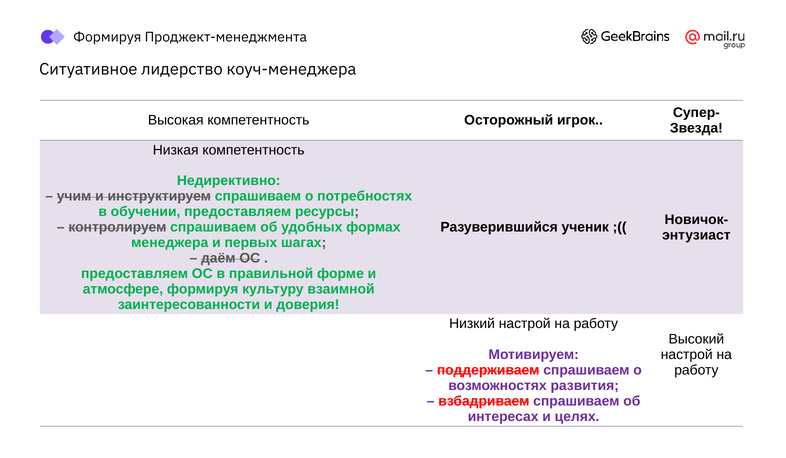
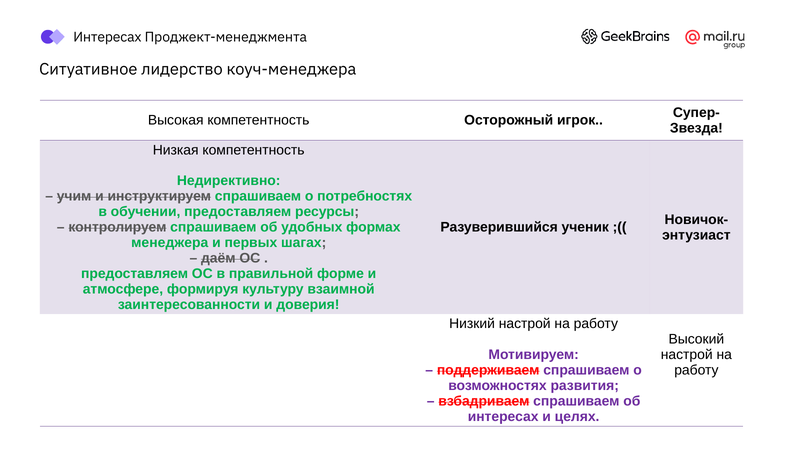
Формируя at (107, 37): Формируя -> Интересах
